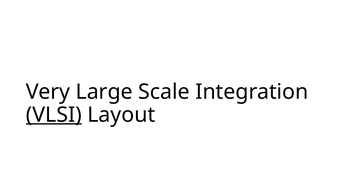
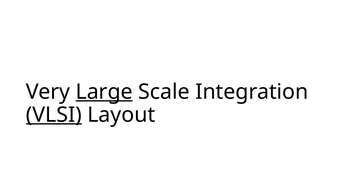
Large underline: none -> present
